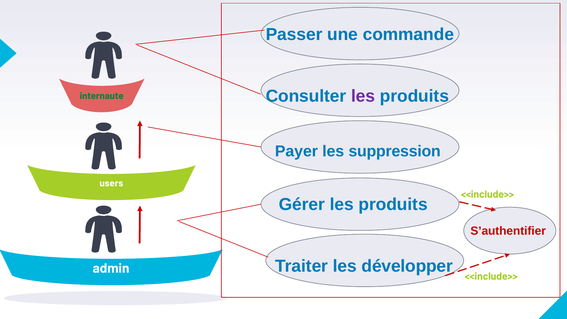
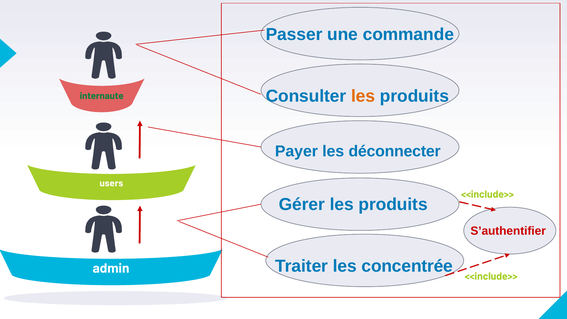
les at (363, 96) colour: purple -> orange
suppression: suppression -> déconnecter
développer: développer -> concentrée
